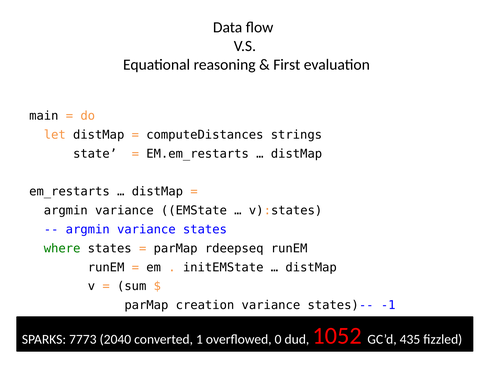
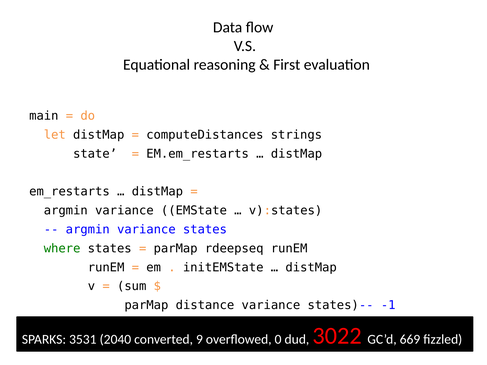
creation: creation -> distance
7773: 7773 -> 3531
1: 1 -> 9
1052: 1052 -> 3022
435: 435 -> 669
